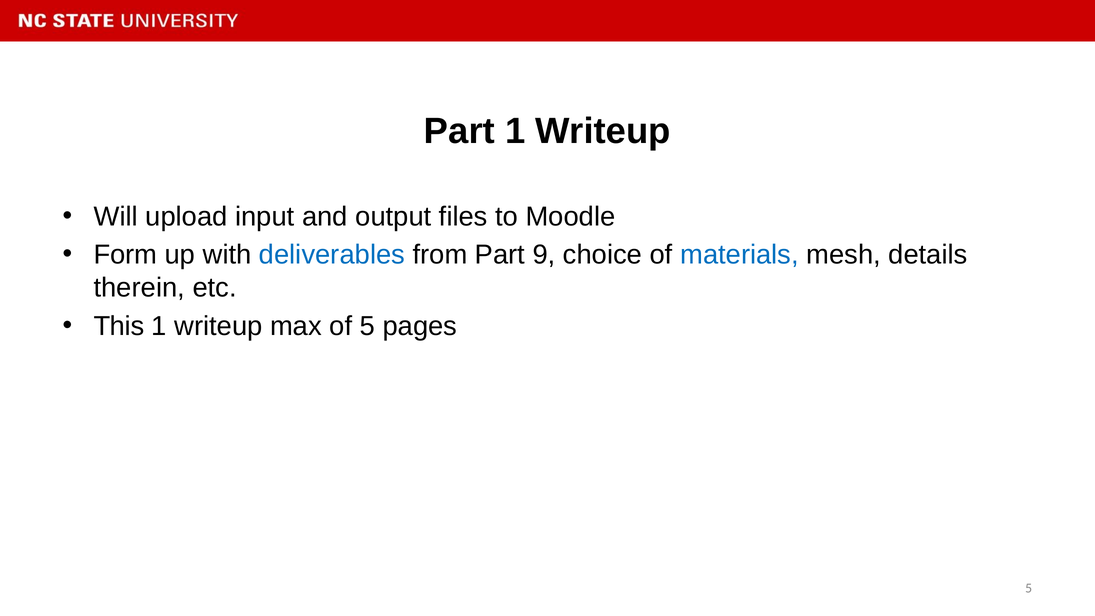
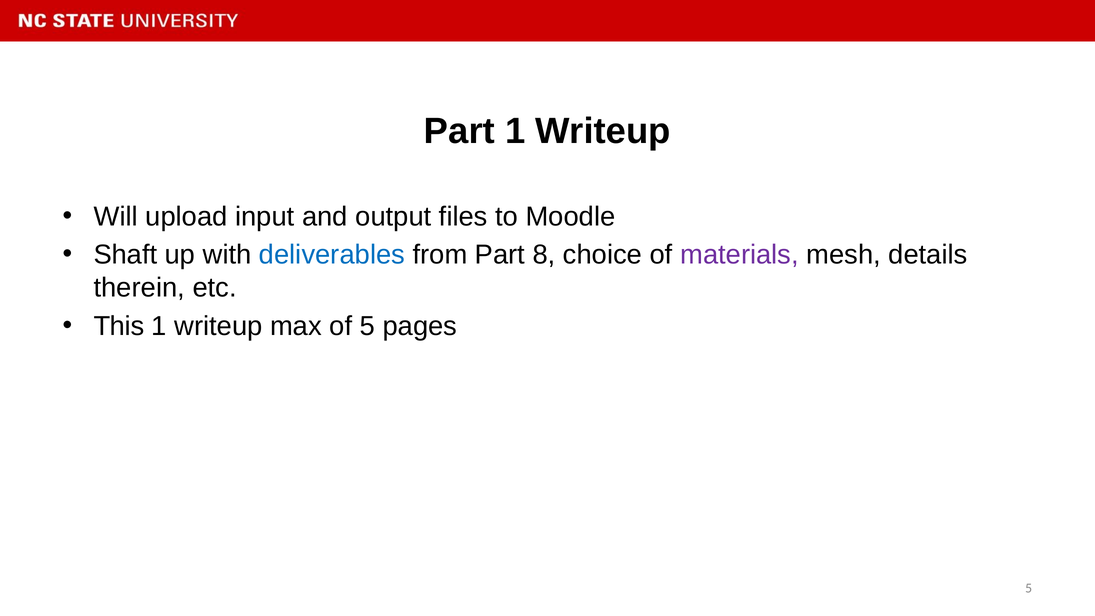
Form: Form -> Shaft
9: 9 -> 8
materials colour: blue -> purple
